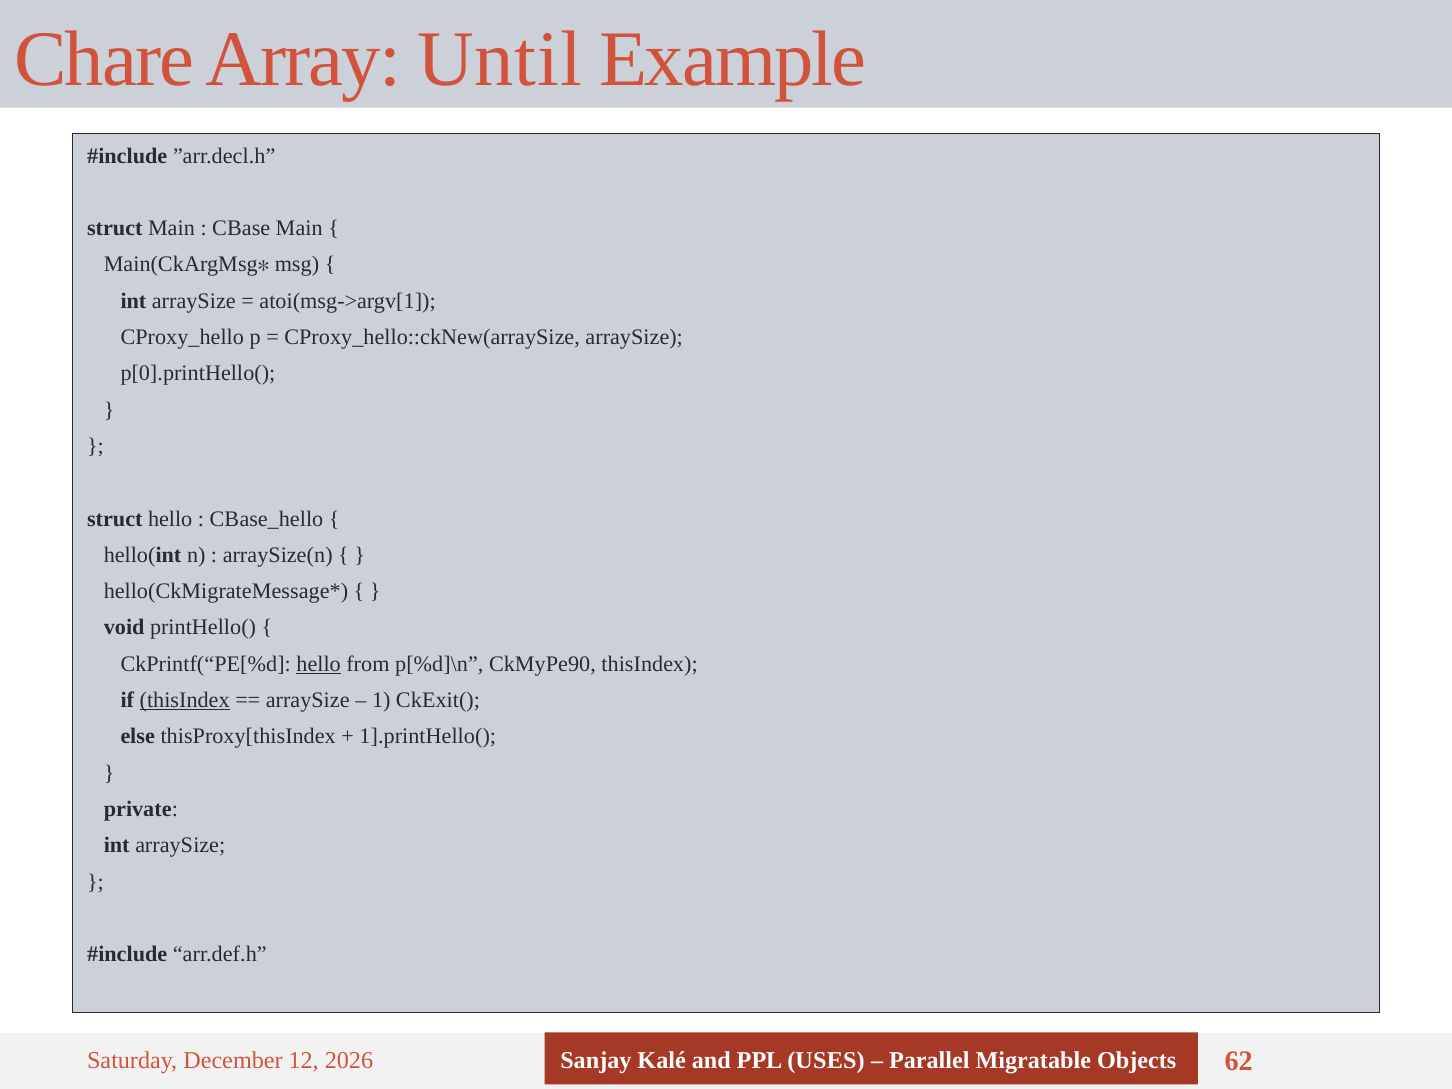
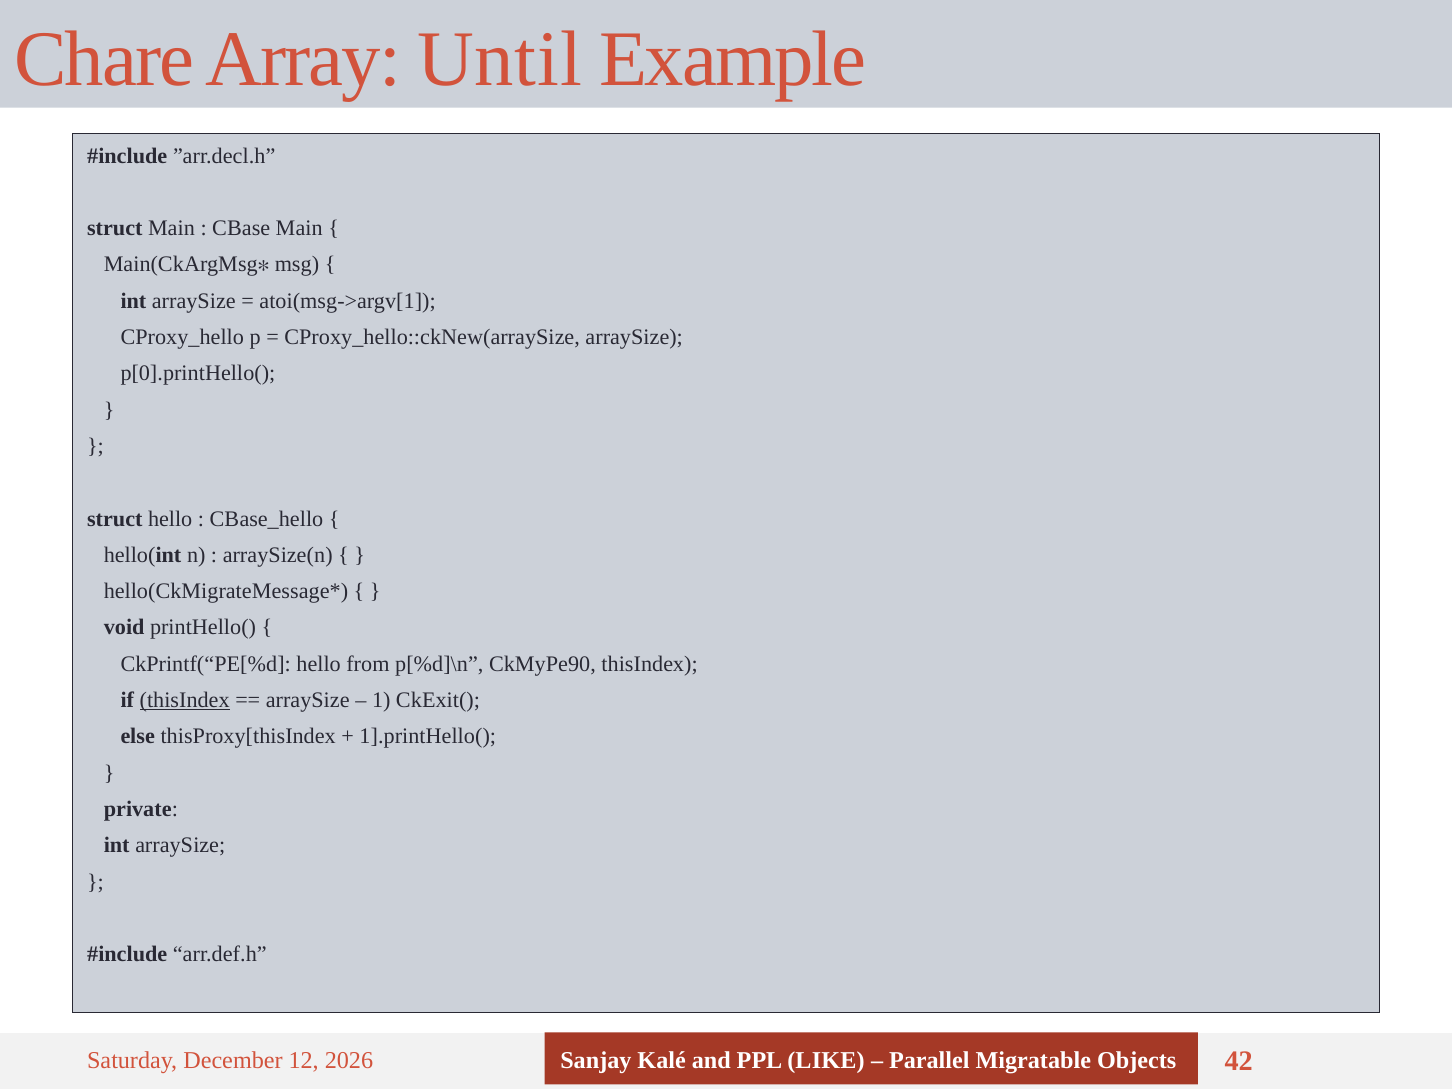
hello at (319, 664) underline: present -> none
USES: USES -> LIKE
62: 62 -> 42
